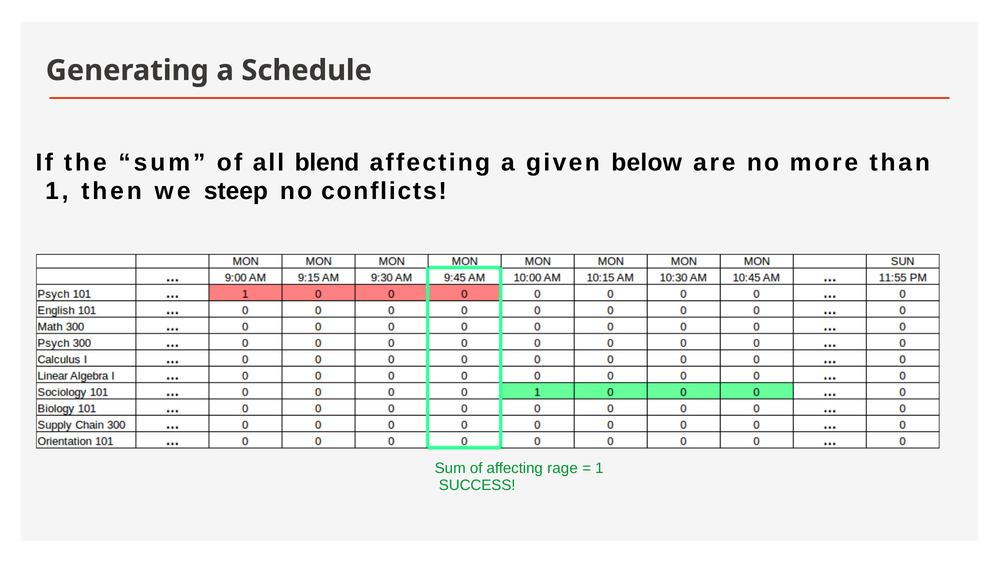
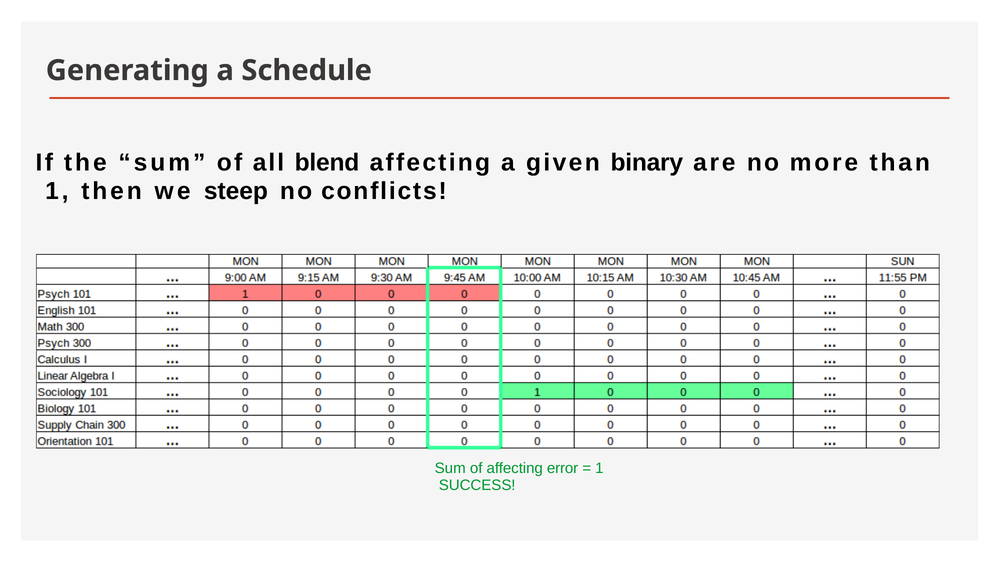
below: below -> binary
rage: rage -> error
